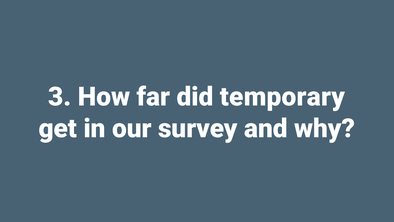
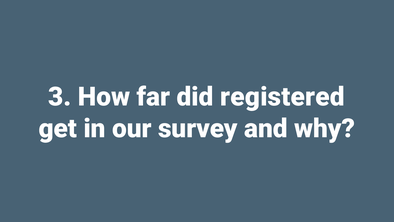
temporary: temporary -> registered
